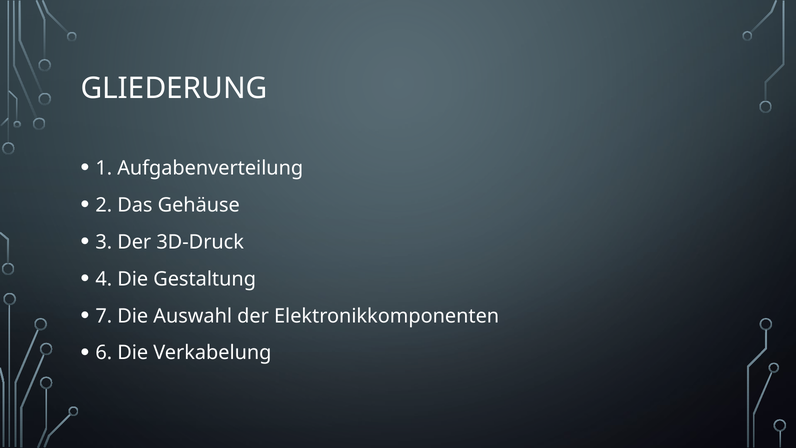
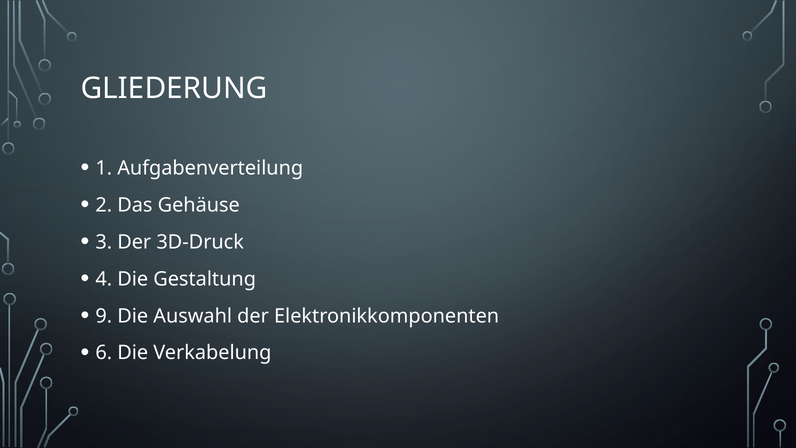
7: 7 -> 9
